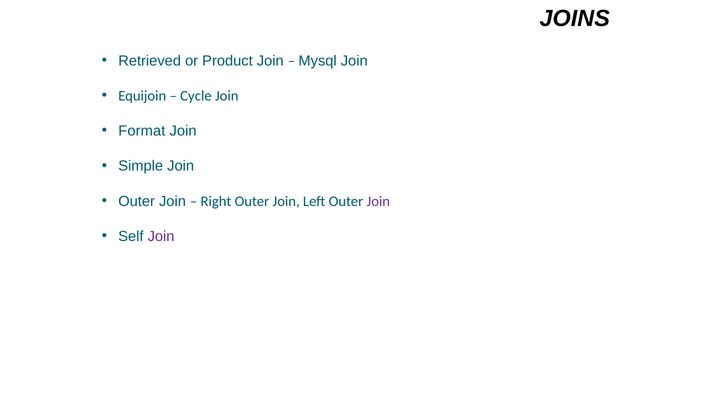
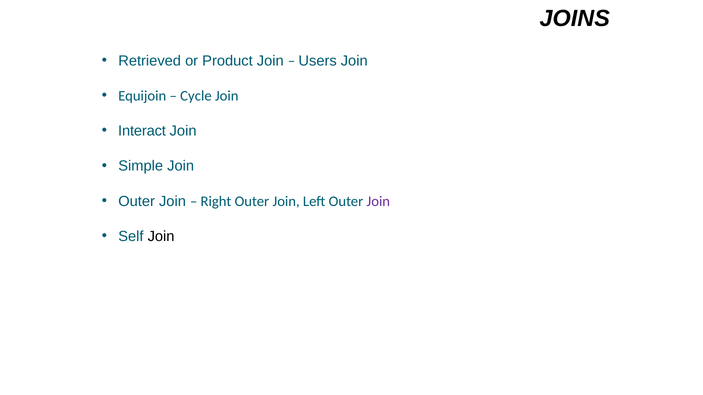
Mysql: Mysql -> Users
Format: Format -> Interact
Join at (161, 237) colour: purple -> black
